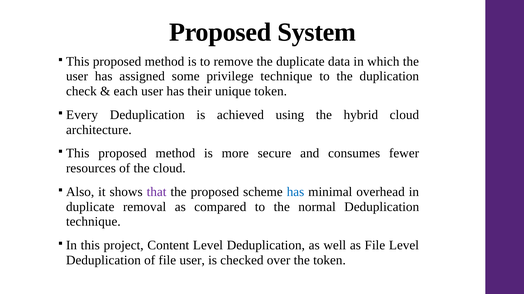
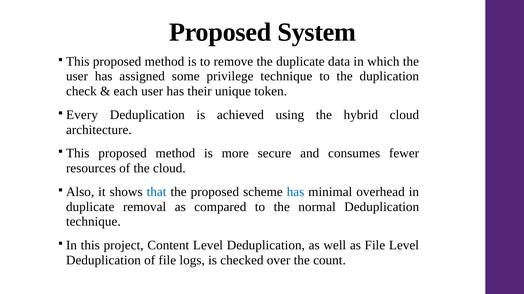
that colour: purple -> blue
file user: user -> logs
the token: token -> count
